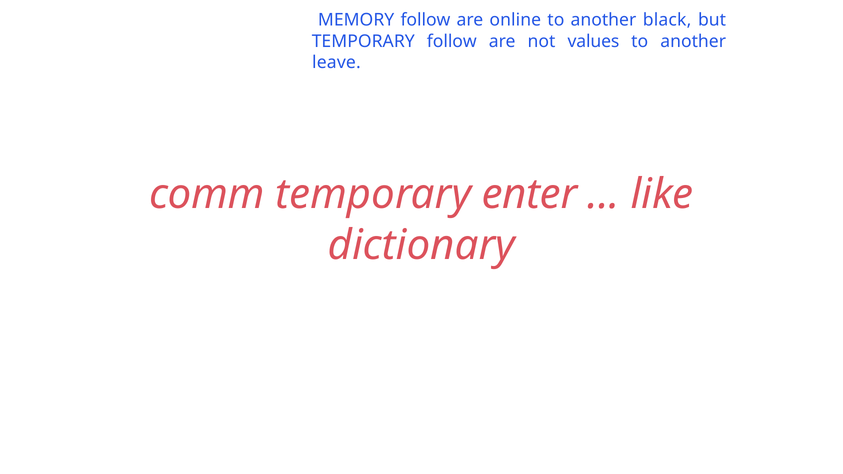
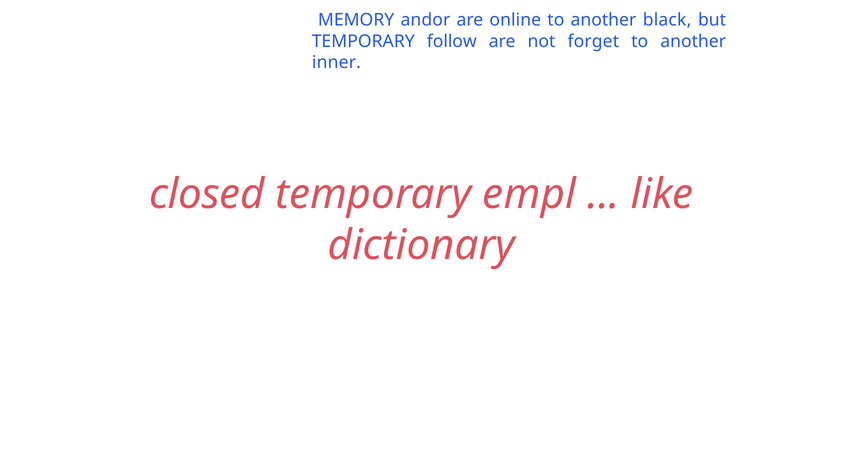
MEMORY follow: follow -> andor
values: values -> forget
leave: leave -> inner
comm: comm -> closed
enter: enter -> empl
